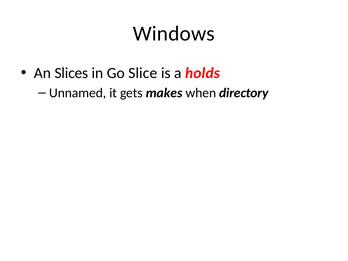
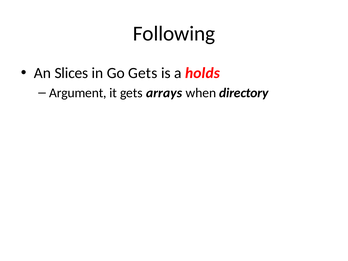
Windows: Windows -> Following
Go Slice: Slice -> Gets
Unnamed: Unnamed -> Argument
makes: makes -> arrays
